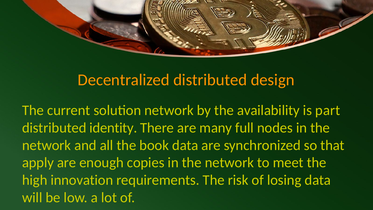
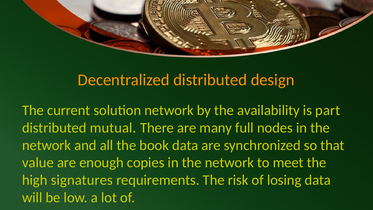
identity: identity -> mutual
apply: apply -> value
innovation: innovation -> signatures
